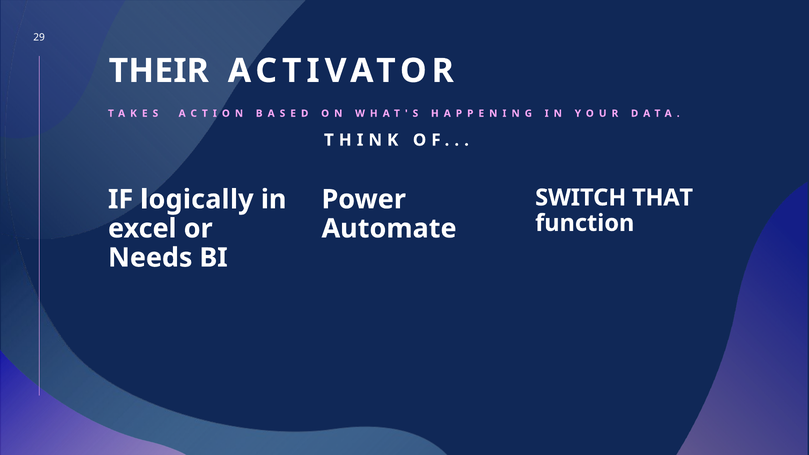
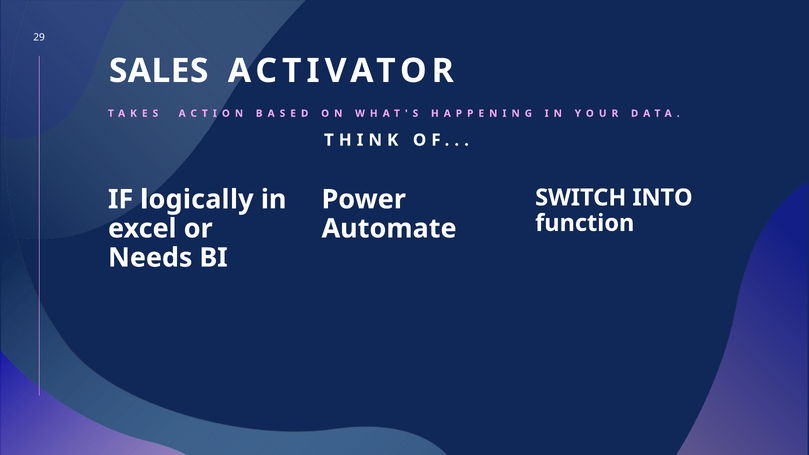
THEIR: THEIR -> SALES
THAT: THAT -> INTO
